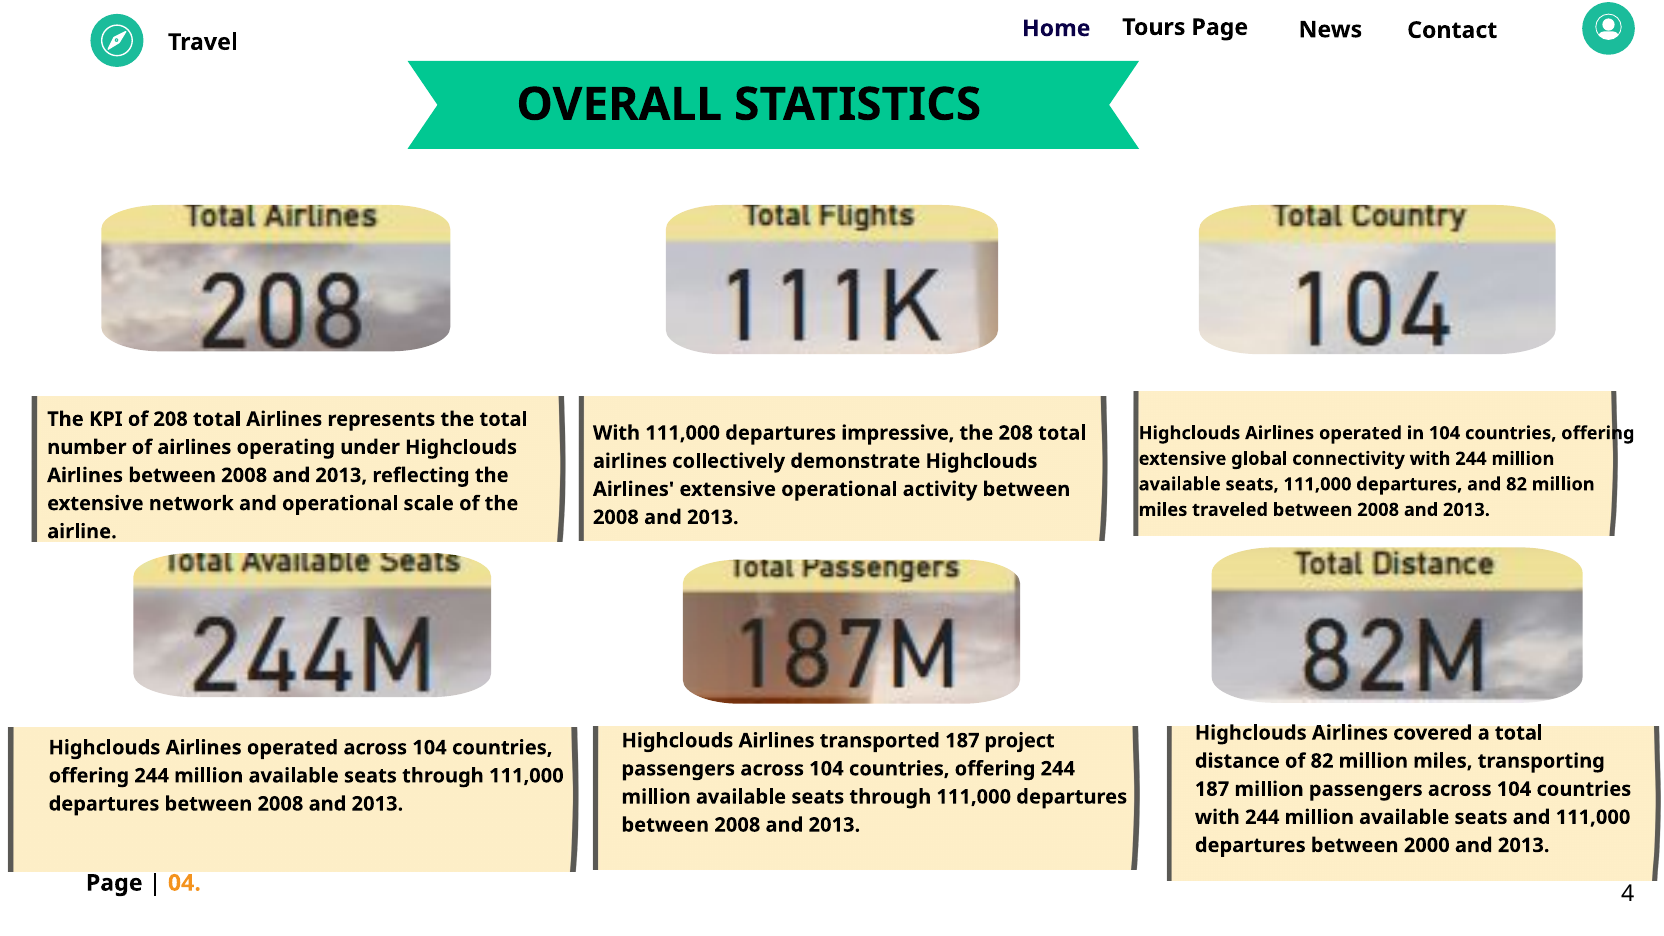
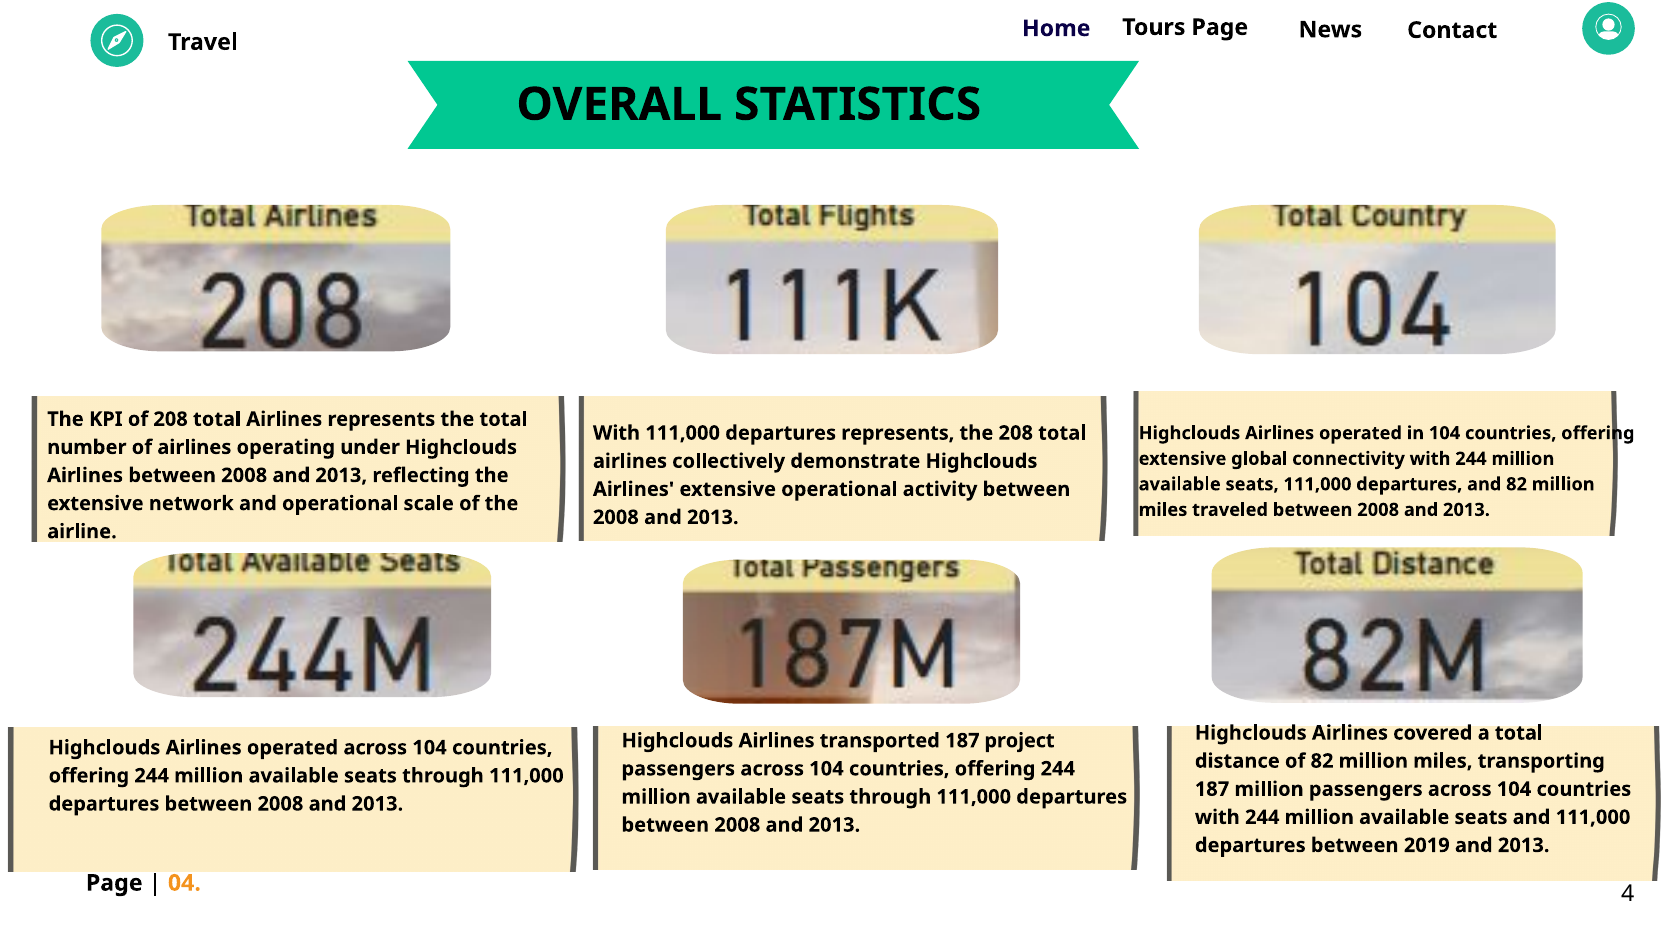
departures impressive: impressive -> represents
2000: 2000 -> 2019
